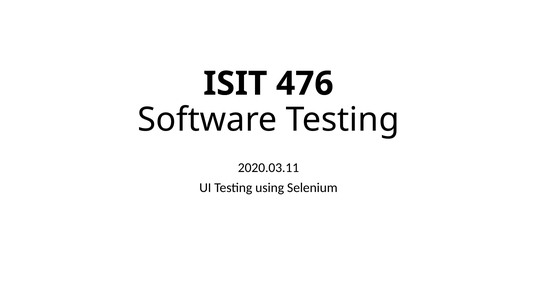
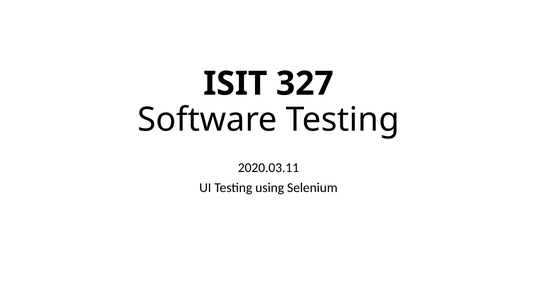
476: 476 -> 327
